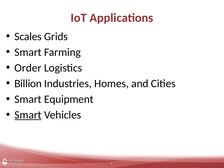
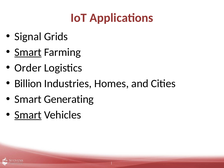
Scales: Scales -> Signal
Smart at (28, 52) underline: none -> present
Equipment: Equipment -> Generating
